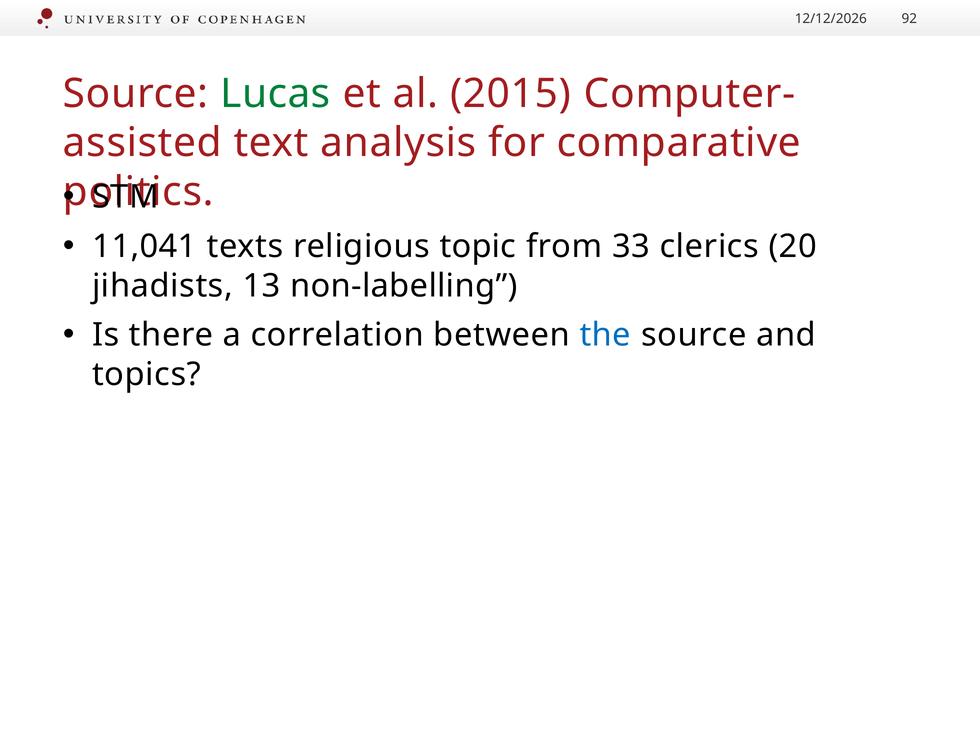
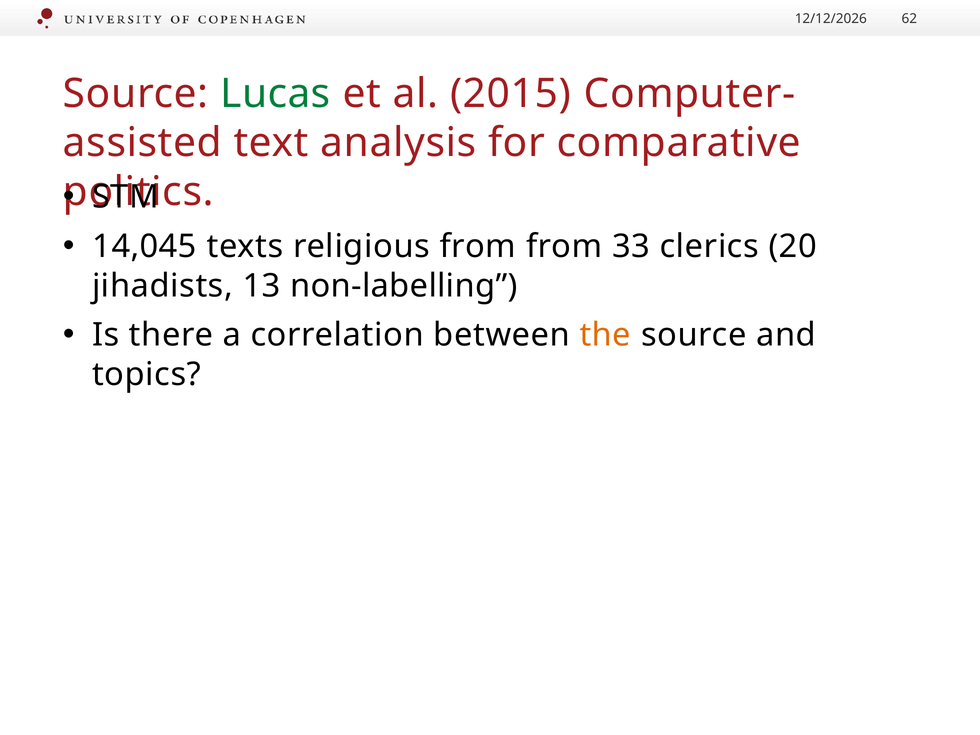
92: 92 -> 62
11,041: 11,041 -> 14,045
religious topic: topic -> from
the colour: blue -> orange
